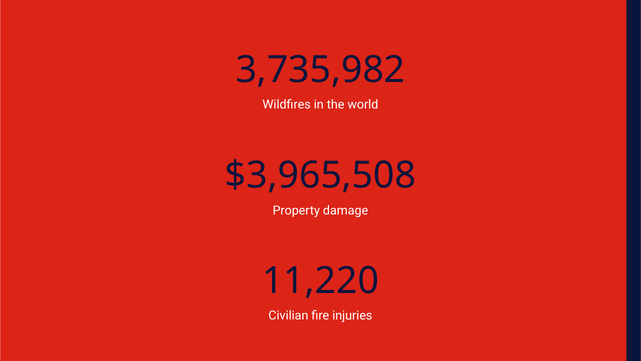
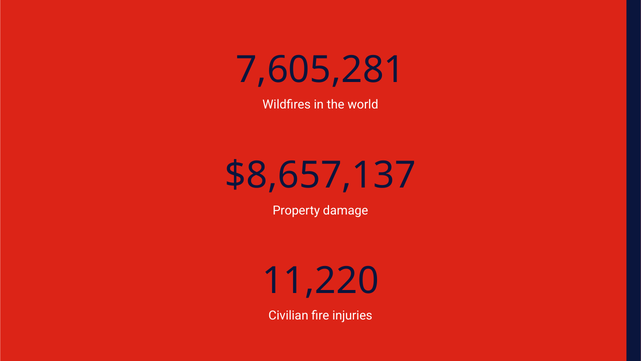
3,735,982: 3,735,982 -> 7,605,281
$3,965,508: $3,965,508 -> $8,657,137
